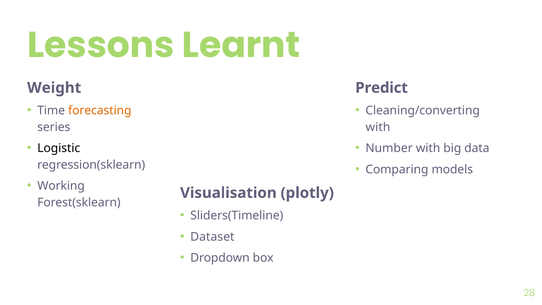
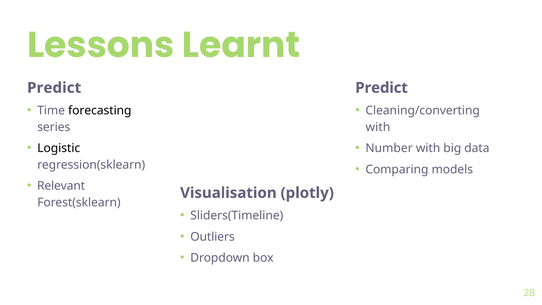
Weight at (54, 88): Weight -> Predict
forecasting colour: orange -> black
Working: Working -> Relevant
Dataset: Dataset -> Outliers
